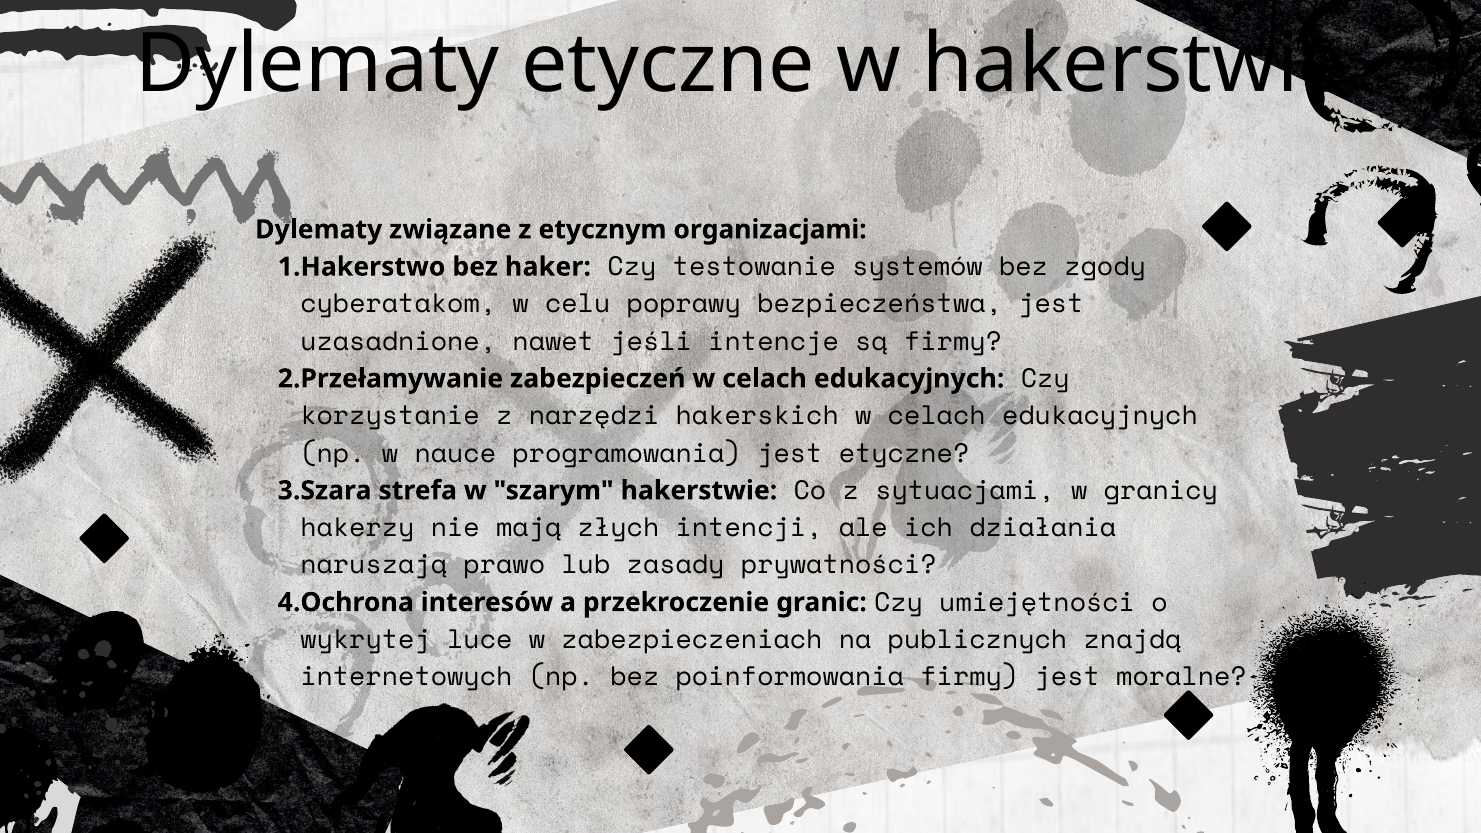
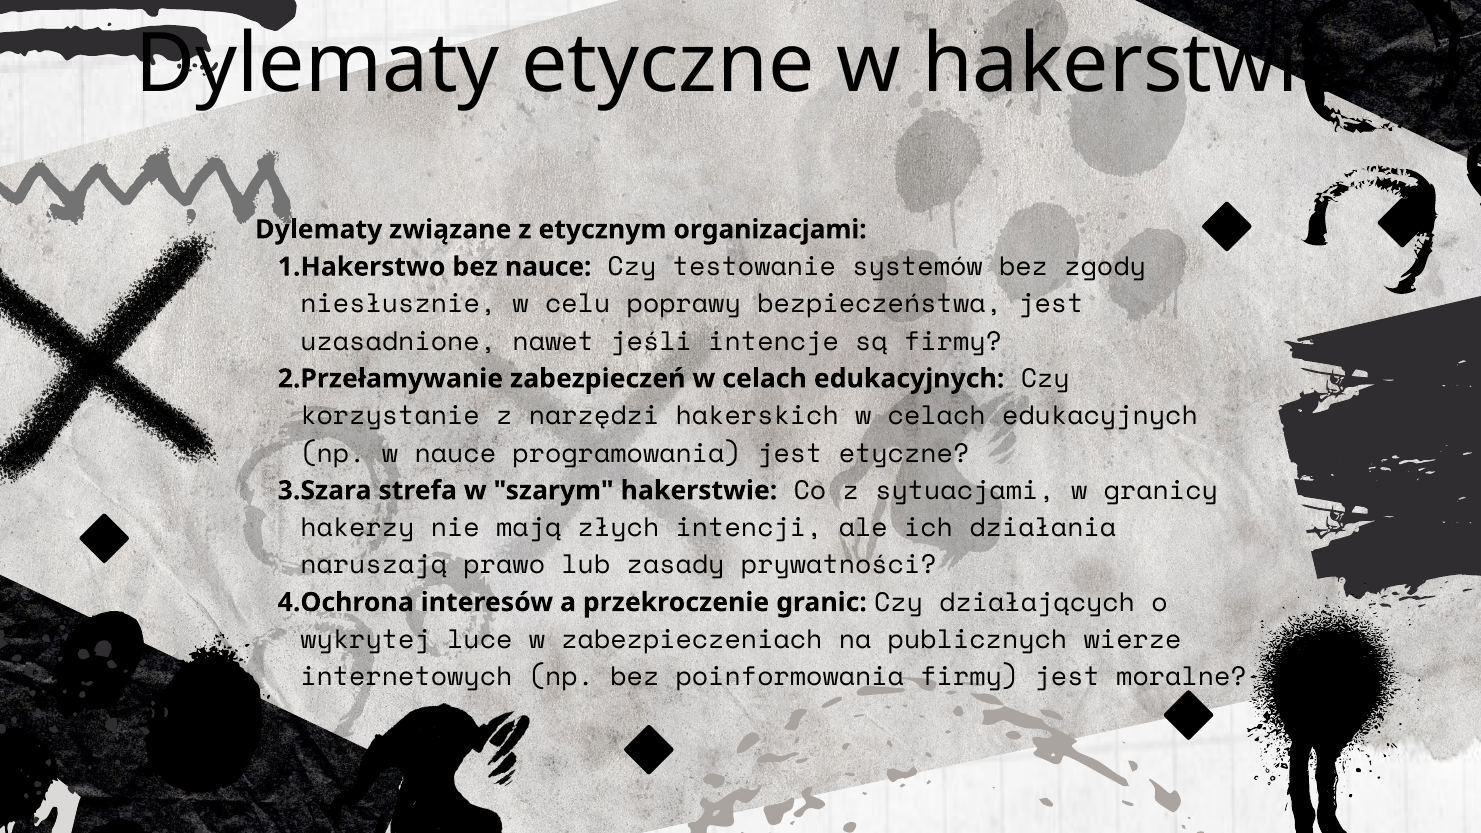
bez haker: haker -> nauce
cyberatakom: cyberatakom -> niesłusznie
umiejętności: umiejętności -> działających
znajdą: znajdą -> wierze
